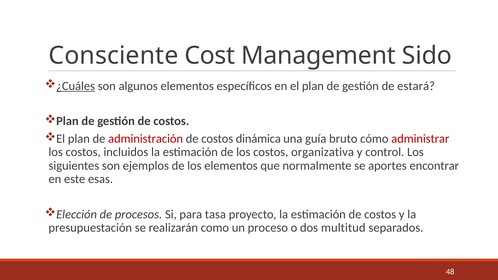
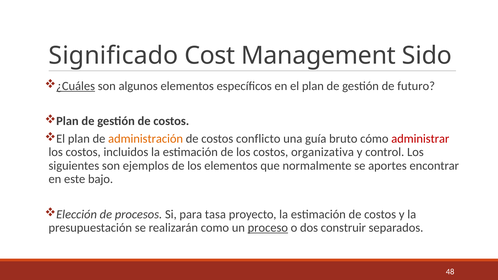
Consciente: Consciente -> Significado
estará: estará -> futuro
administración colour: red -> orange
dinámica: dinámica -> conflicto
esas: esas -> bajo
proceso underline: none -> present
multitud: multitud -> construir
